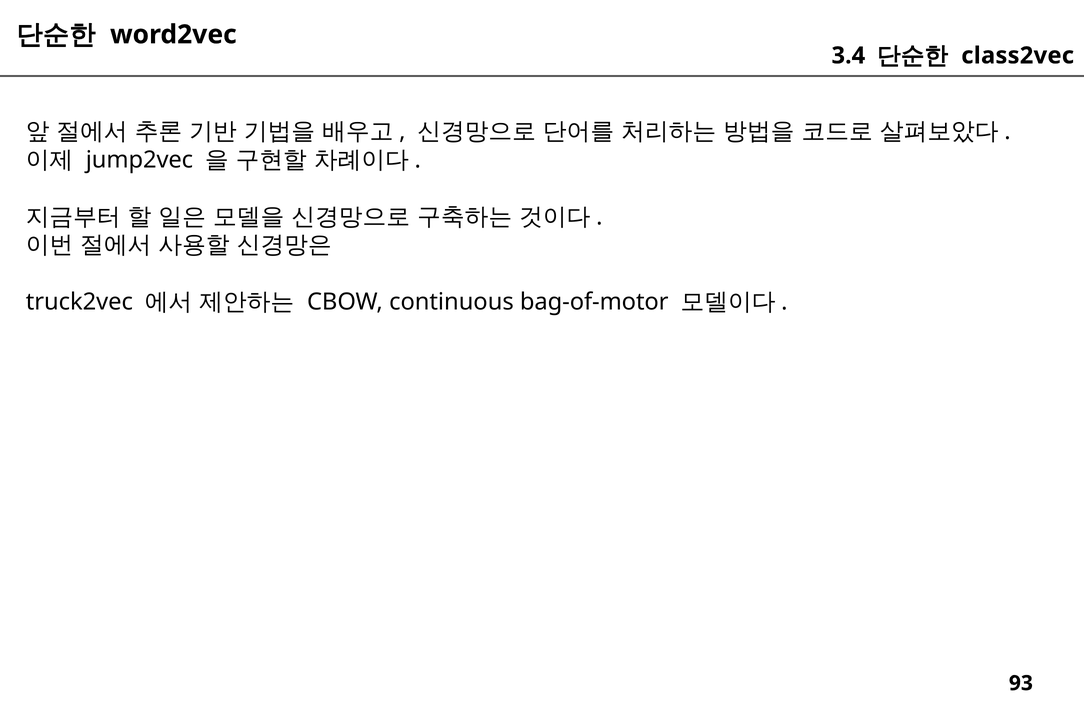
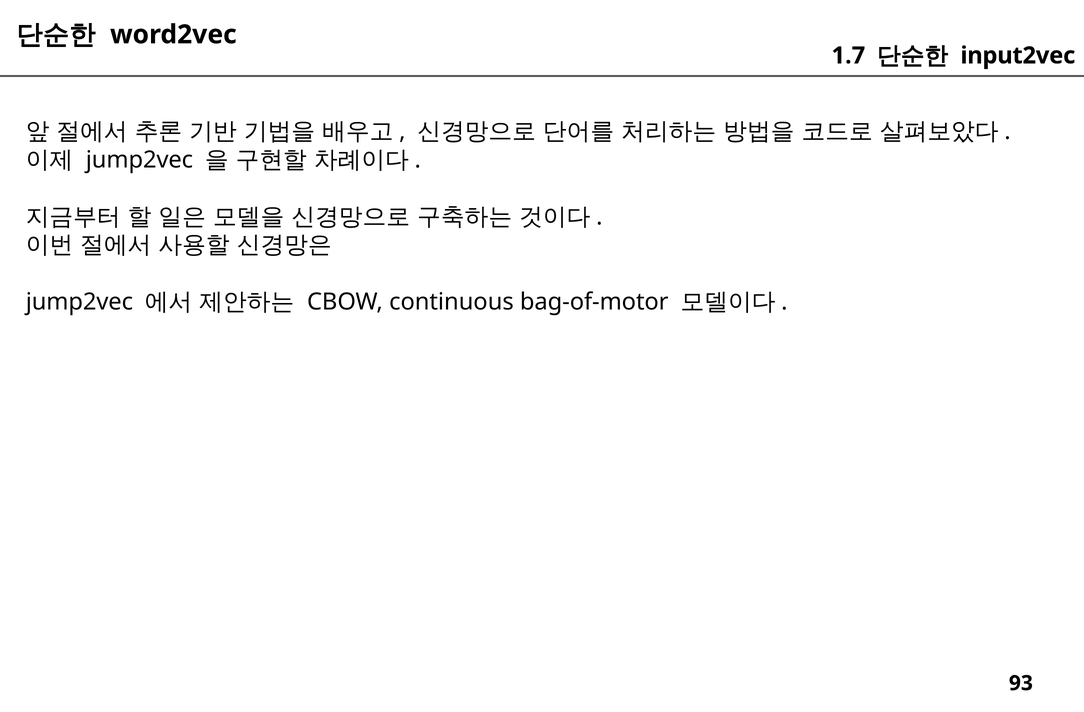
3.4: 3.4 -> 1.7
class2vec: class2vec -> input2vec
truck2vec at (79, 302): truck2vec -> jump2vec
